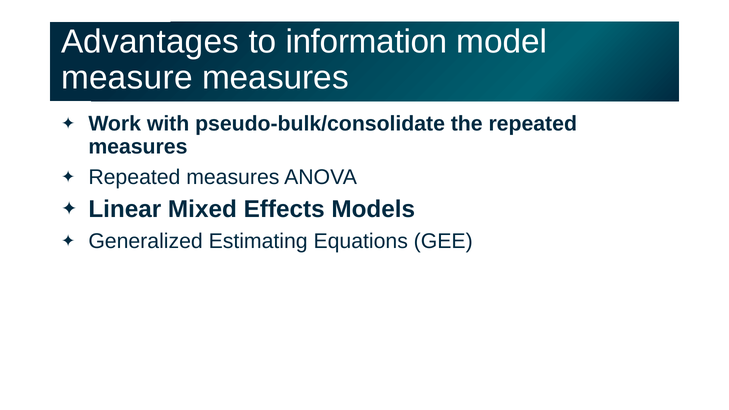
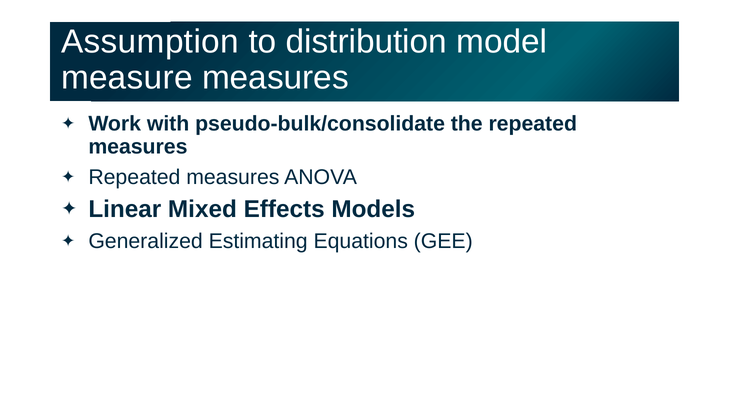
Advantages: Advantages -> Assumption
information: information -> distribution
